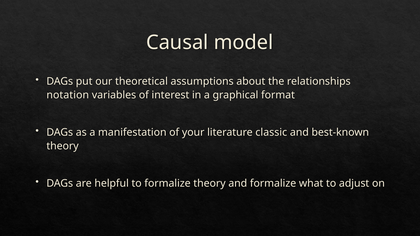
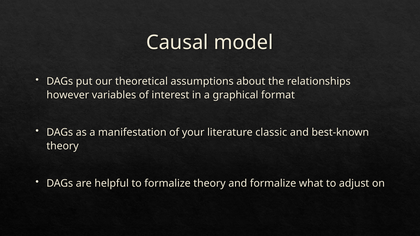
notation: notation -> however
